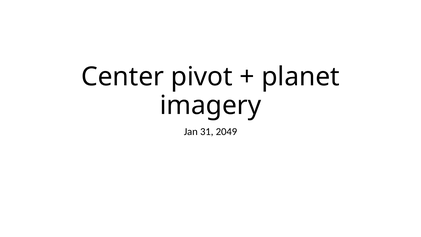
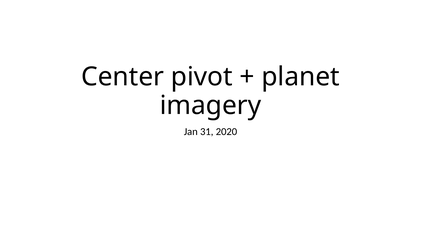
2049: 2049 -> 2020
